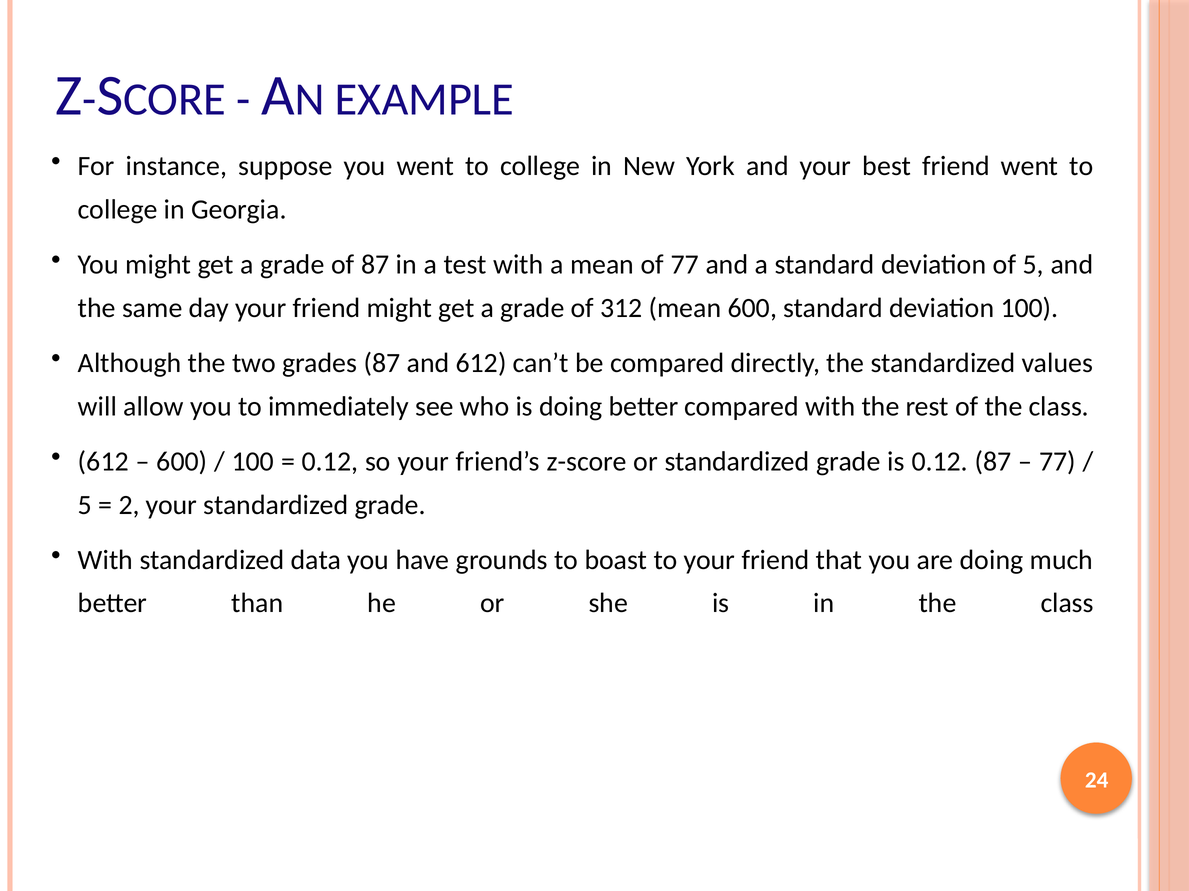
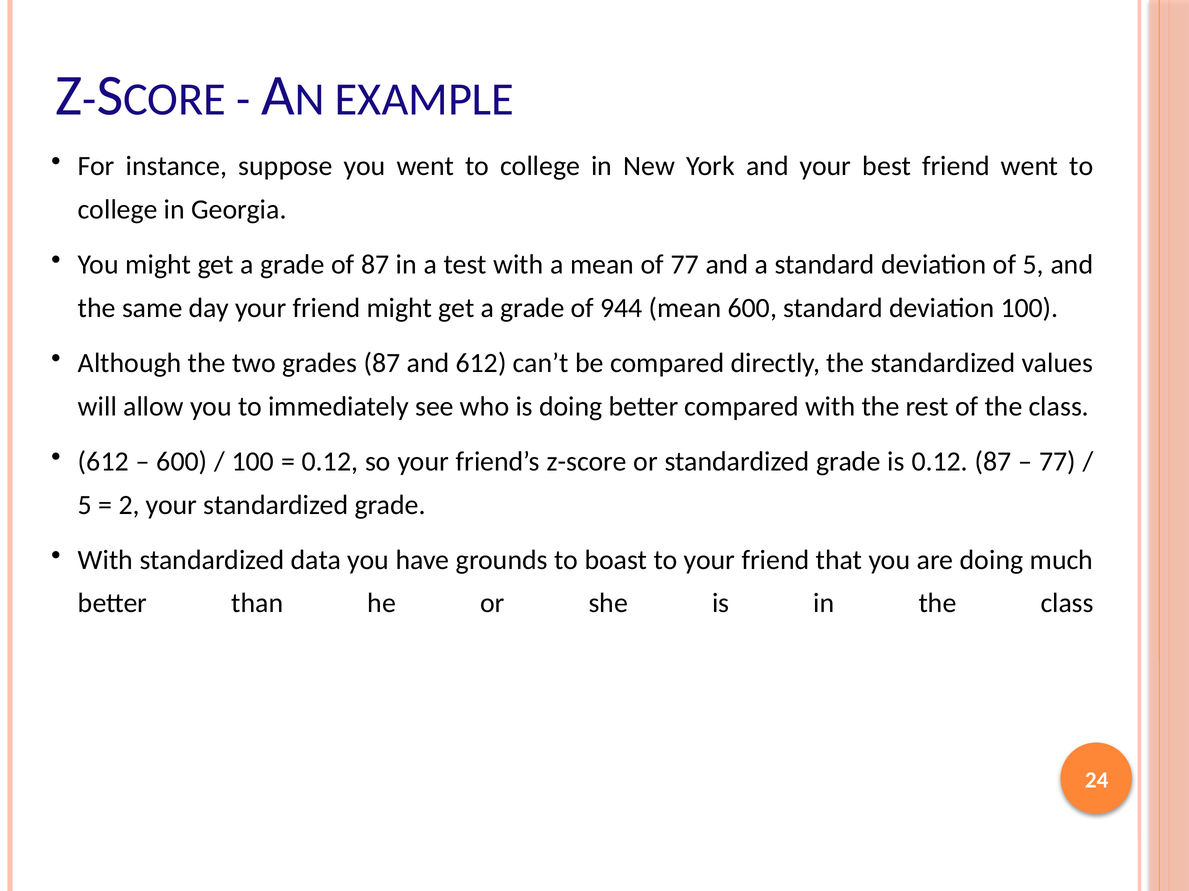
312: 312 -> 944
